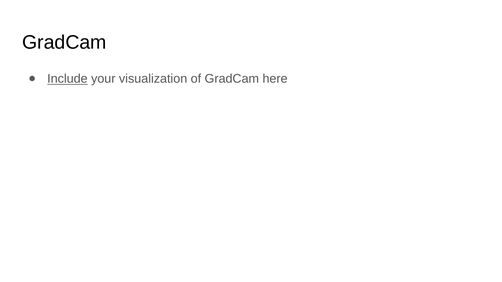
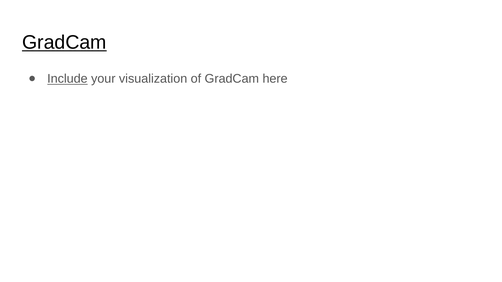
GradCam at (64, 43) underline: none -> present
